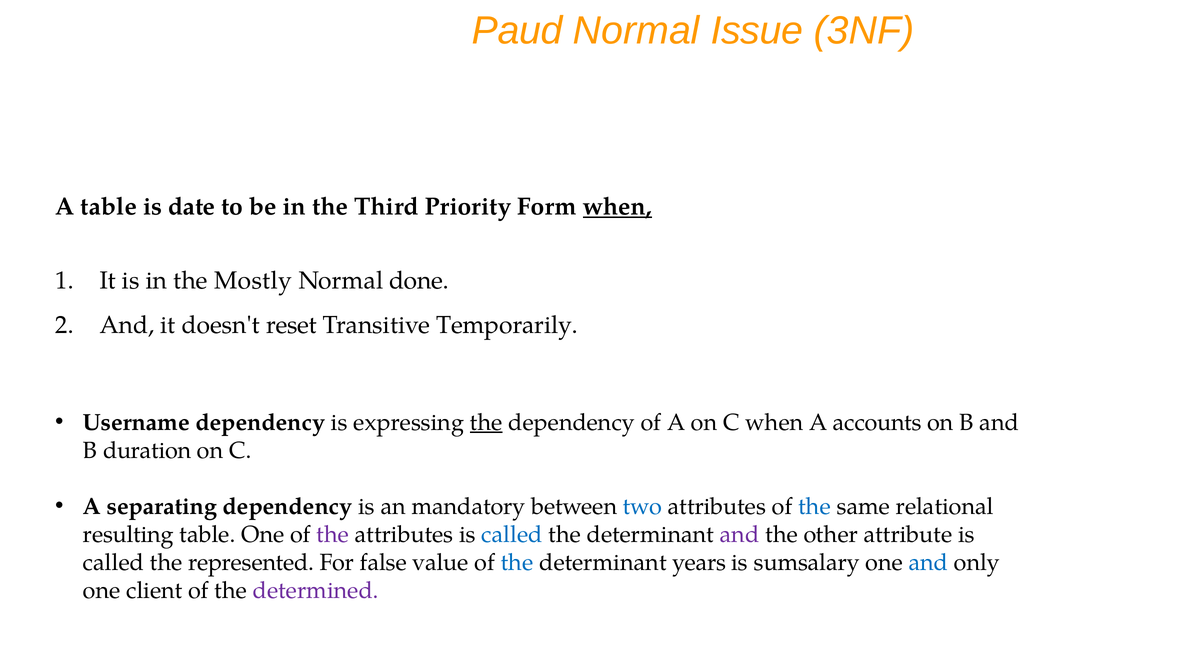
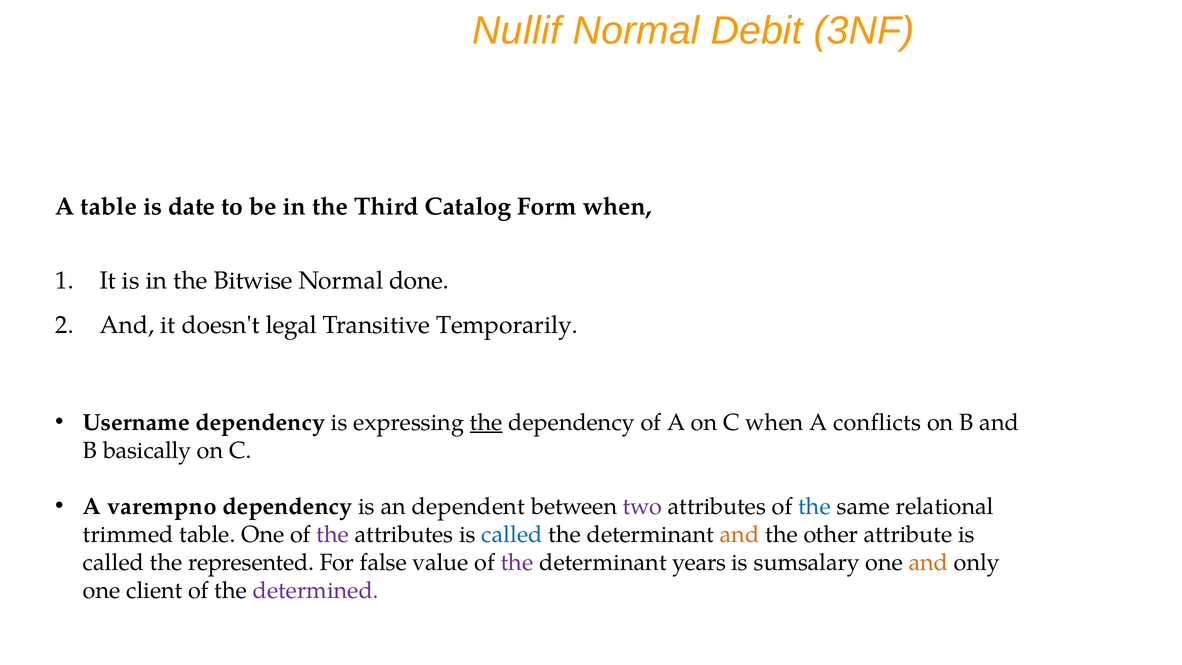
Paud: Paud -> Nullif
Issue: Issue -> Debit
Priority: Priority -> Catalog
when at (617, 207) underline: present -> none
Mostly: Mostly -> Bitwise
reset: reset -> legal
accounts: accounts -> conflicts
duration: duration -> basically
separating: separating -> varempno
mandatory: mandatory -> dependent
two colour: blue -> purple
resulting: resulting -> trimmed
and at (740, 534) colour: purple -> orange
the at (517, 563) colour: blue -> purple
and at (928, 563) colour: blue -> orange
